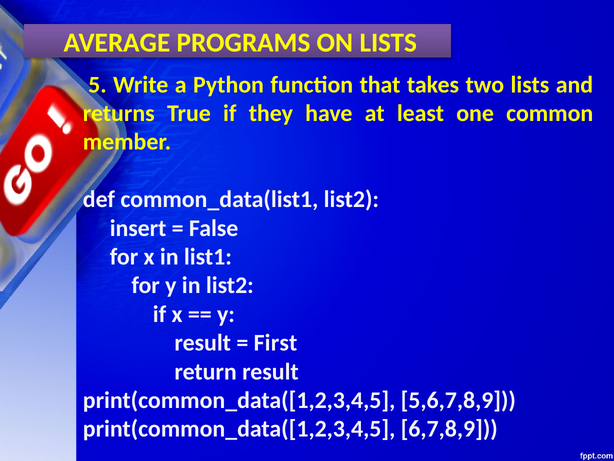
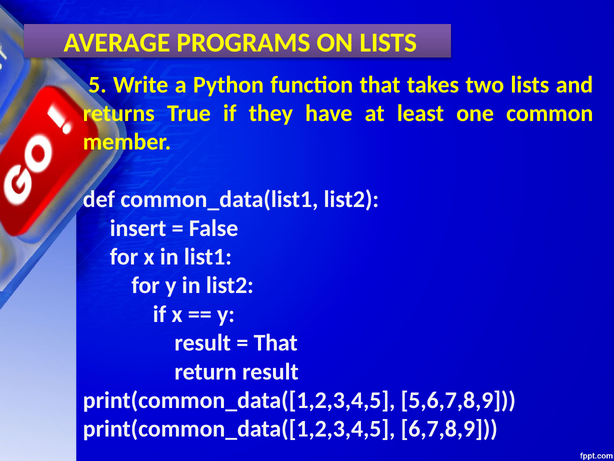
First at (276, 343): First -> That
